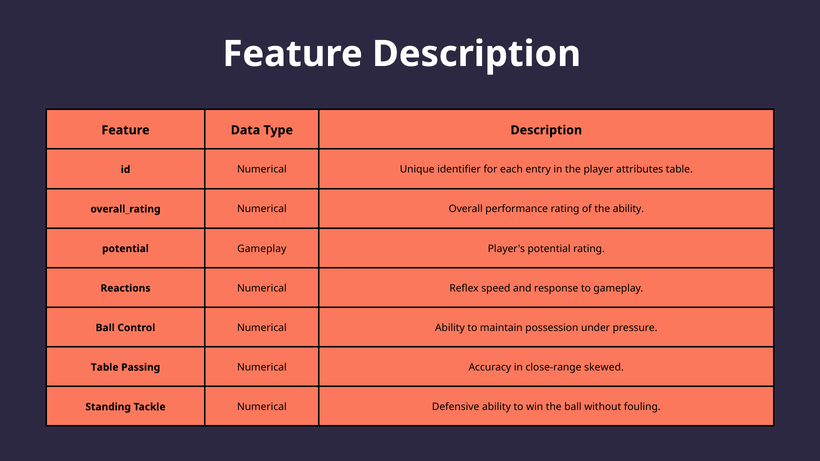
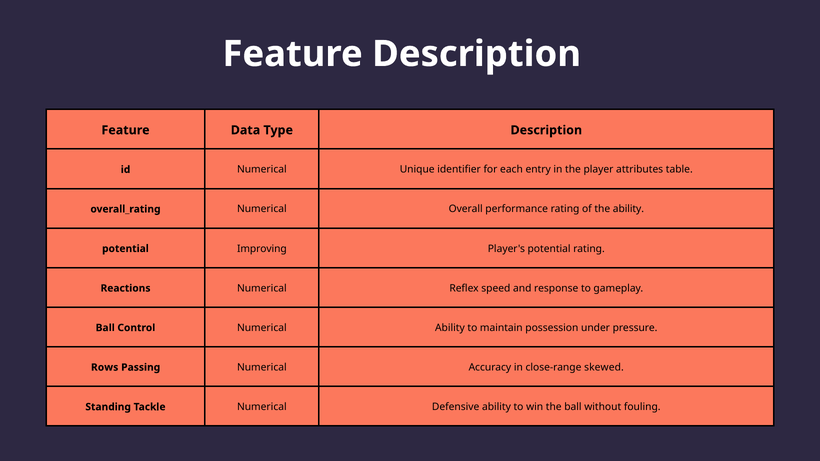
potential Gameplay: Gameplay -> Improving
Table at (105, 368): Table -> Rows
